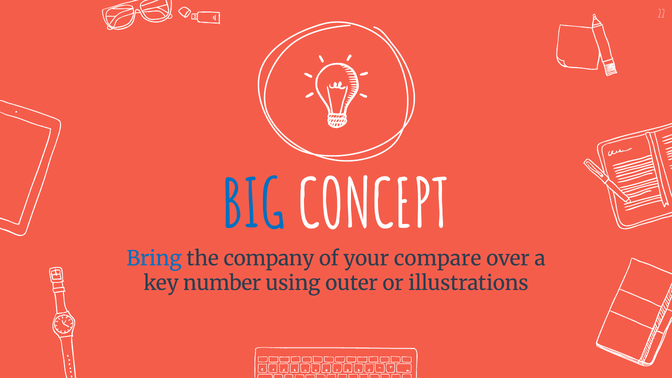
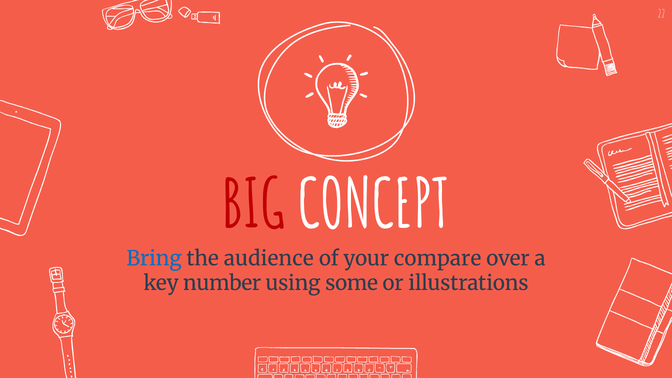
BIG colour: blue -> red
company: company -> audience
outer: outer -> some
